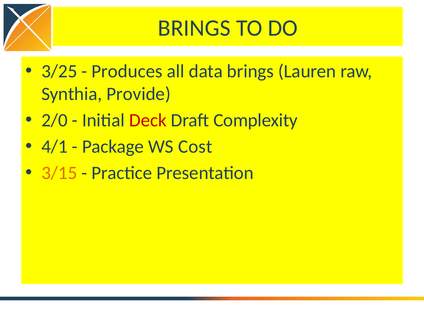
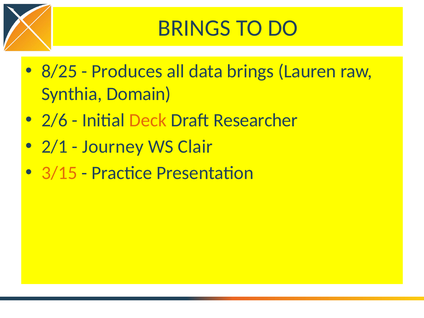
3/25: 3/25 -> 8/25
Provide: Provide -> Domain
2/0: 2/0 -> 2/6
Deck colour: red -> orange
Complexity: Complexity -> Researcher
4/1: 4/1 -> 2/1
Package: Package -> Journey
Cost: Cost -> Clair
